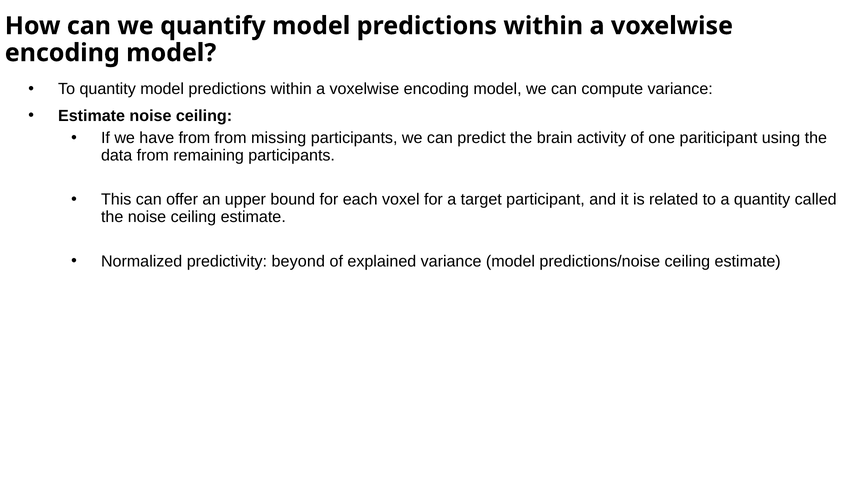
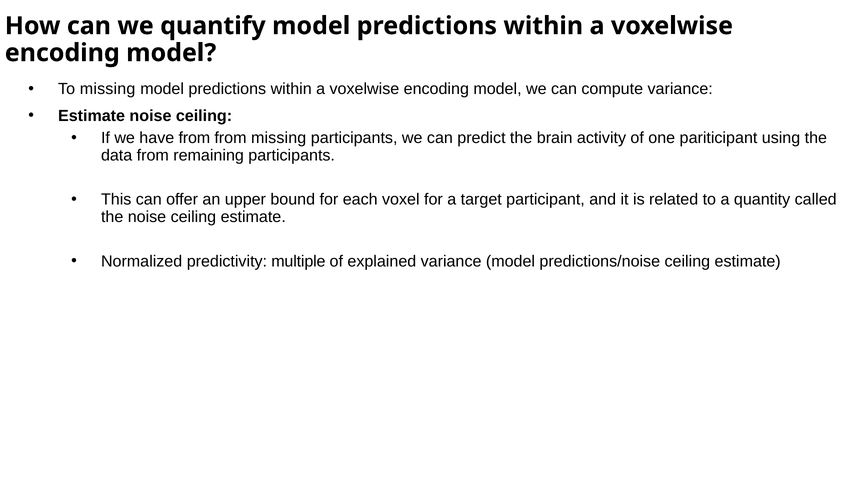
To quantity: quantity -> missing
beyond: beyond -> multiple
